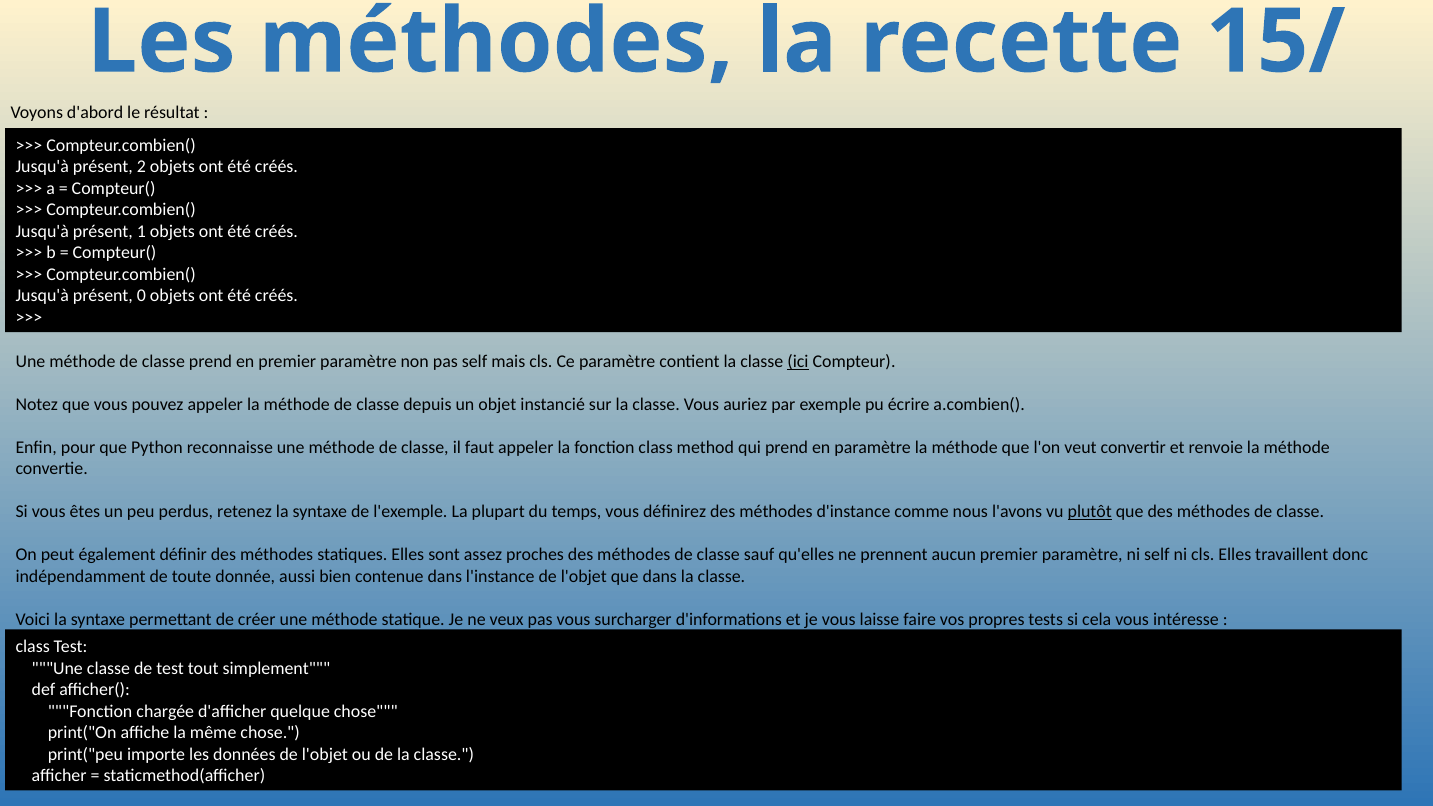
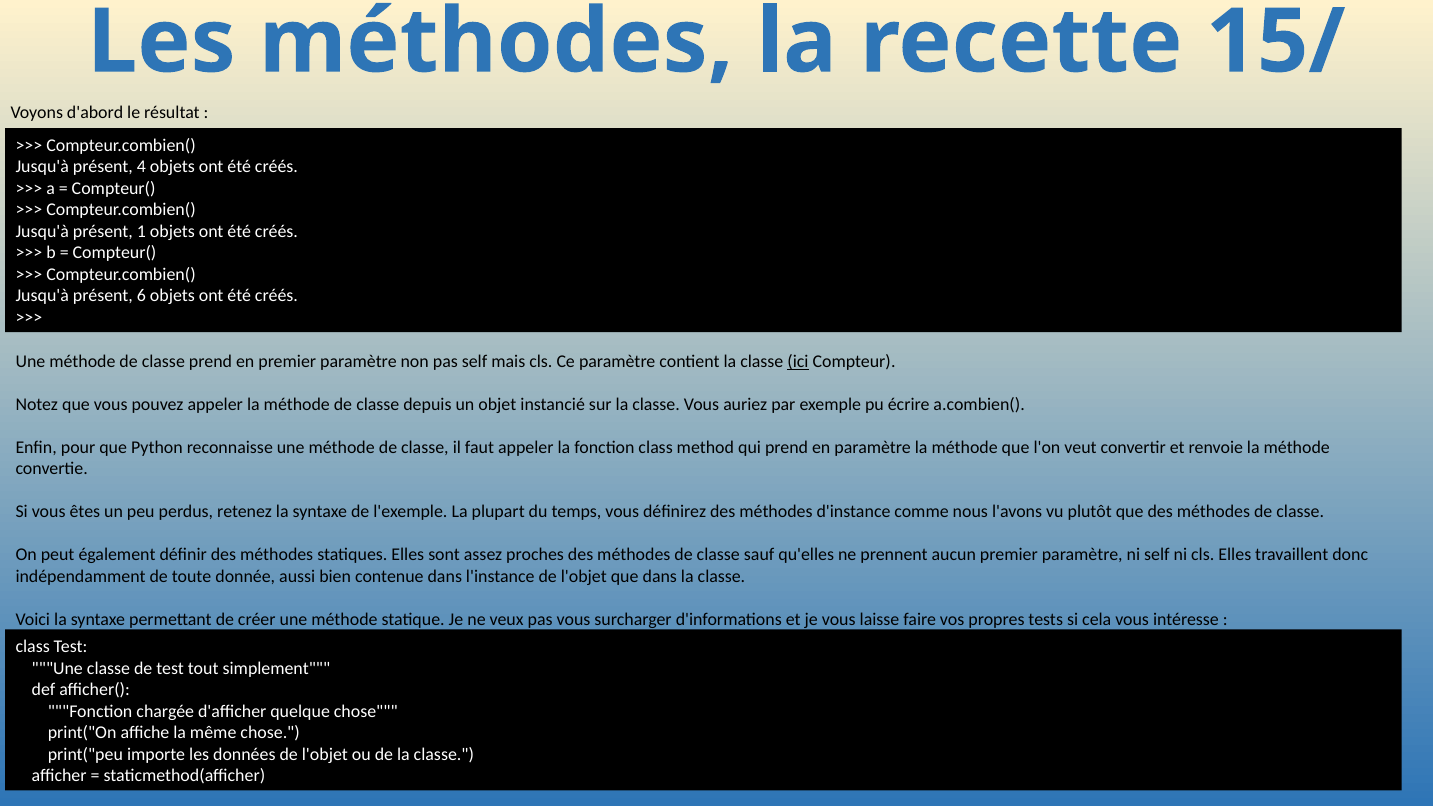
2: 2 -> 4
0: 0 -> 6
plutôt underline: present -> none
